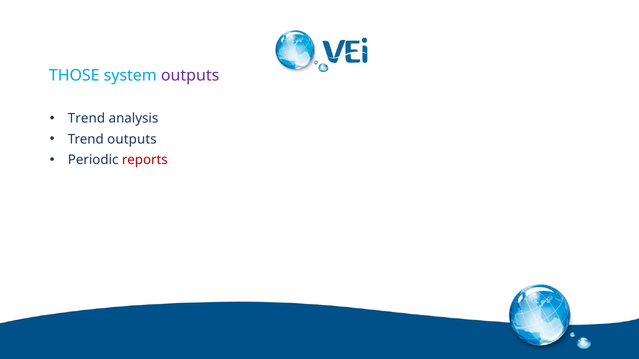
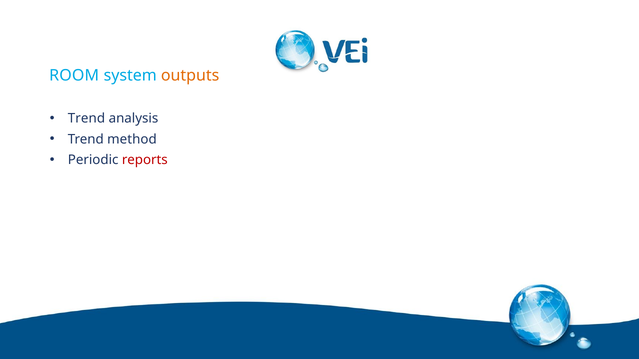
THOSE: THOSE -> ROOM
outputs at (190, 75) colour: purple -> orange
Trend outputs: outputs -> method
